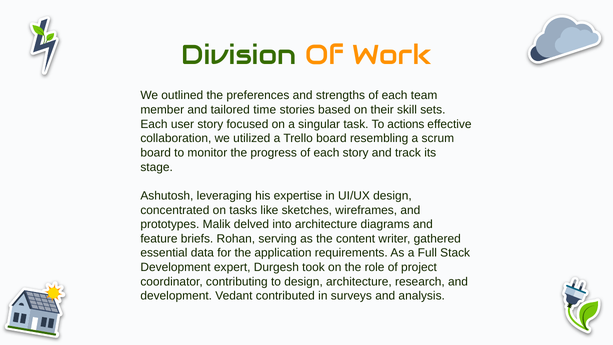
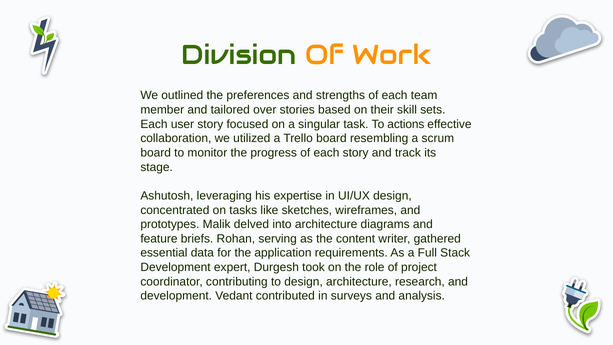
time: time -> over
